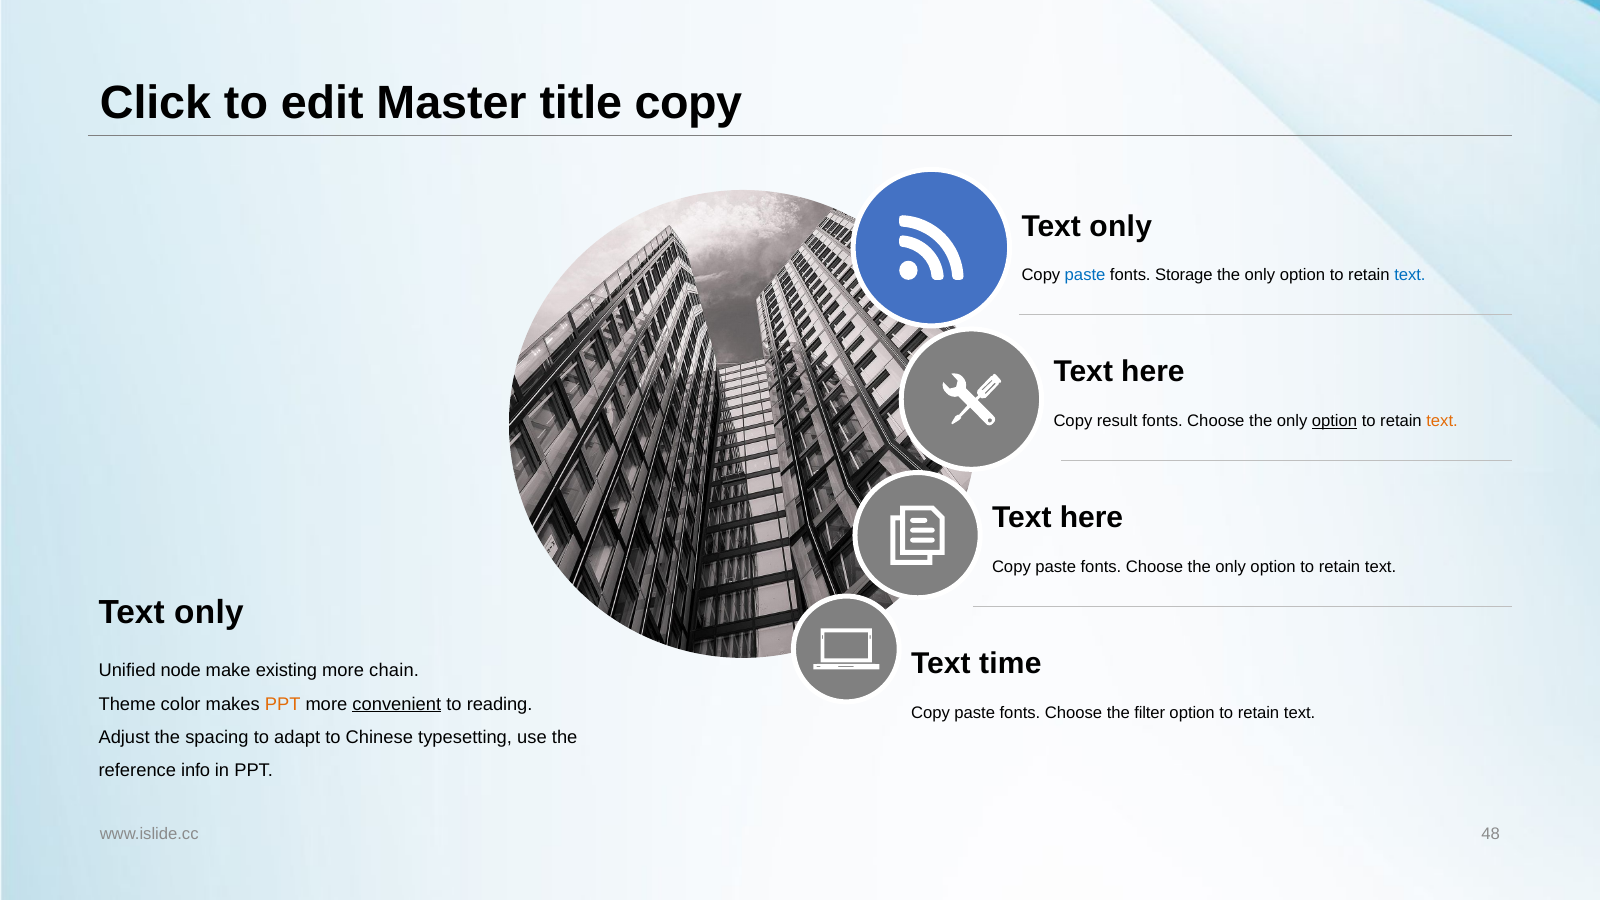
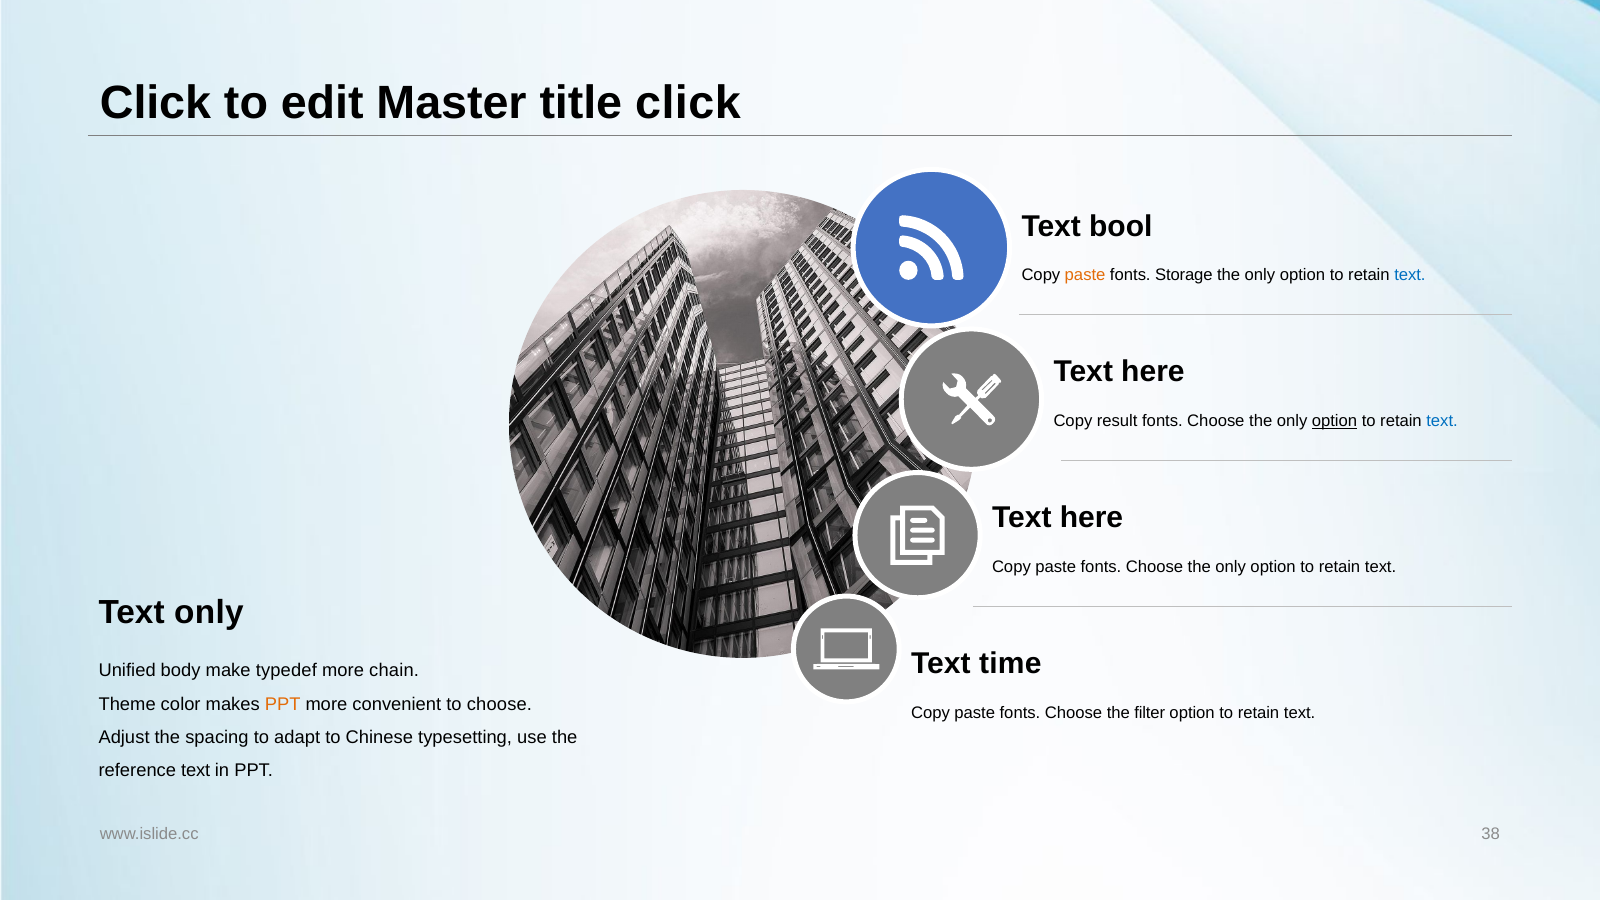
title copy: copy -> click
only at (1121, 226): only -> bool
paste at (1085, 275) colour: blue -> orange
text at (1442, 421) colour: orange -> blue
node: node -> body
existing: existing -> typedef
convenient underline: present -> none
to reading: reading -> choose
reference info: info -> text
48: 48 -> 38
